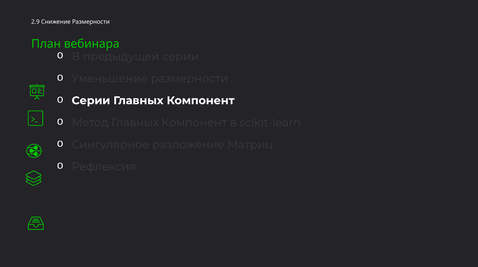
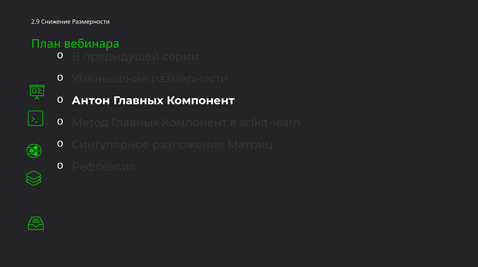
Серии at (91, 101): Серии -> Антон
